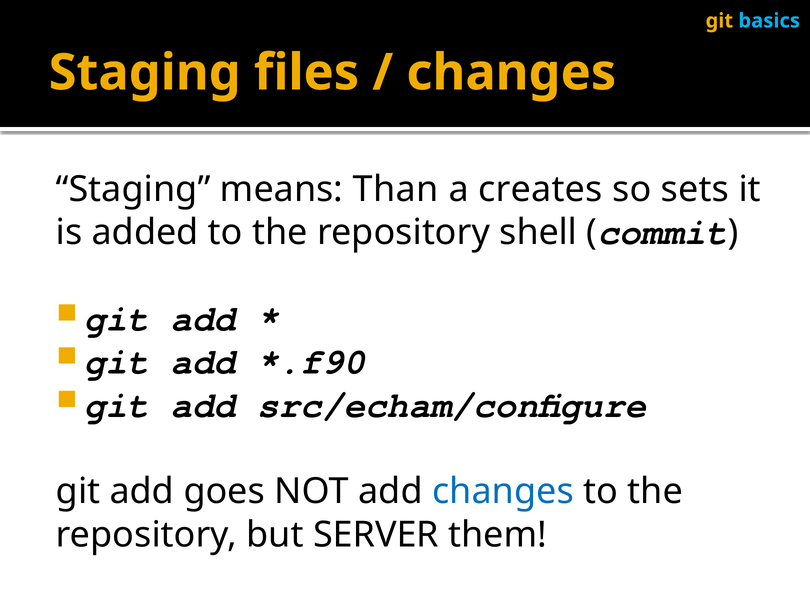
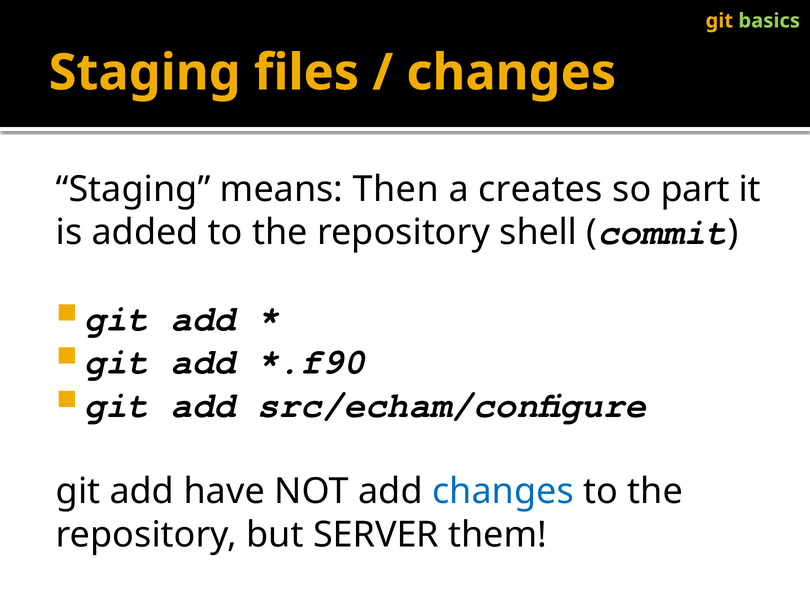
basics colour: light blue -> light green
Than: Than -> Then
sets: sets -> part
goes: goes -> have
